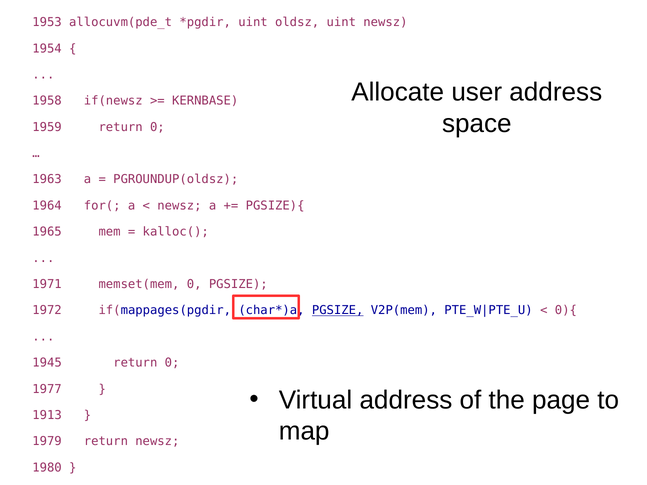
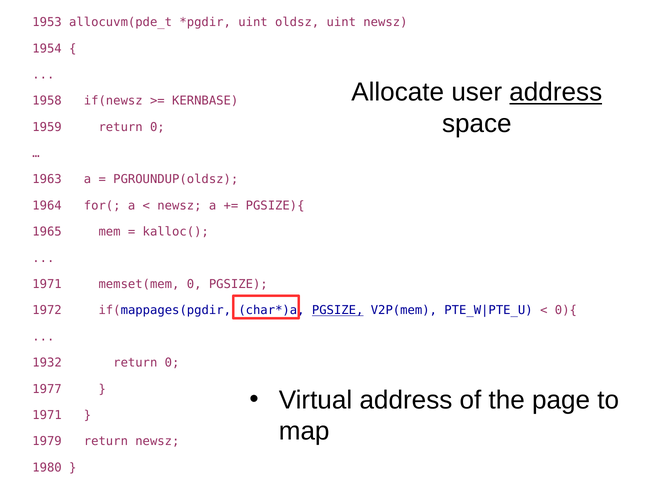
address at (556, 92) underline: none -> present
1945: 1945 -> 1932
1913 at (47, 415): 1913 -> 1971
